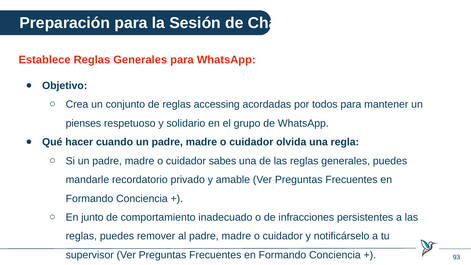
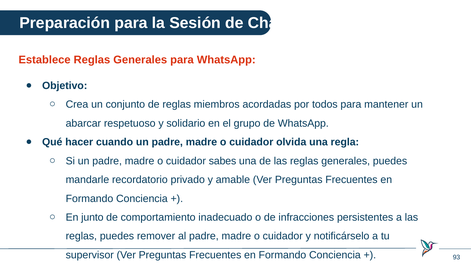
accessing: accessing -> miembros
pienses: pienses -> abarcar
